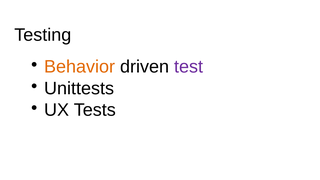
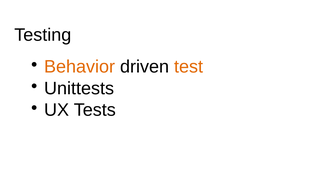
test colour: purple -> orange
